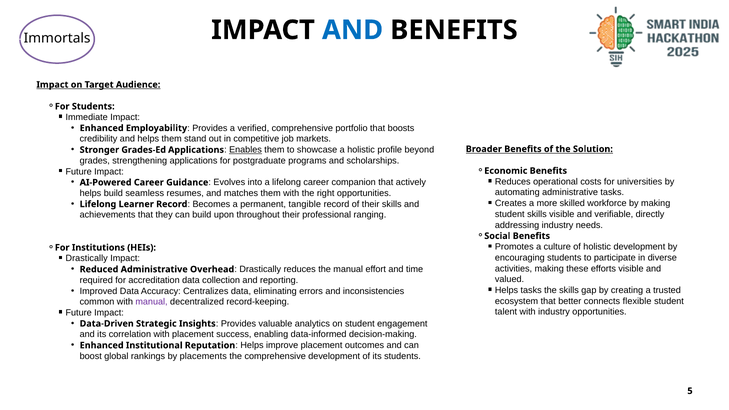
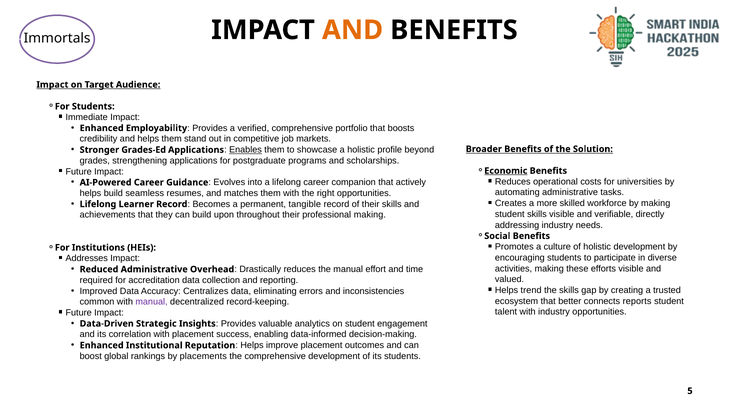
AND at (353, 30) colour: blue -> orange
Economic underline: none -> present
professional ranging: ranging -> making
Drastically at (87, 258): Drastically -> Addresses
Helps tasks: tasks -> trend
flexible: flexible -> reports
